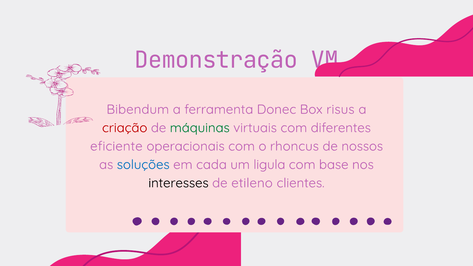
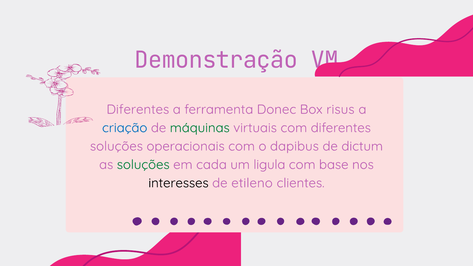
Bibendum at (138, 109): Bibendum -> Diferentes
criação colour: red -> blue
eficiente at (116, 146): eficiente -> soluções
rhoncus: rhoncus -> dapibus
nossos: nossos -> dictum
soluções at (143, 165) colour: blue -> green
